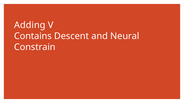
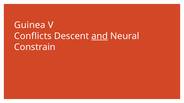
Adding: Adding -> Guinea
Contains: Contains -> Conflicts
and underline: none -> present
